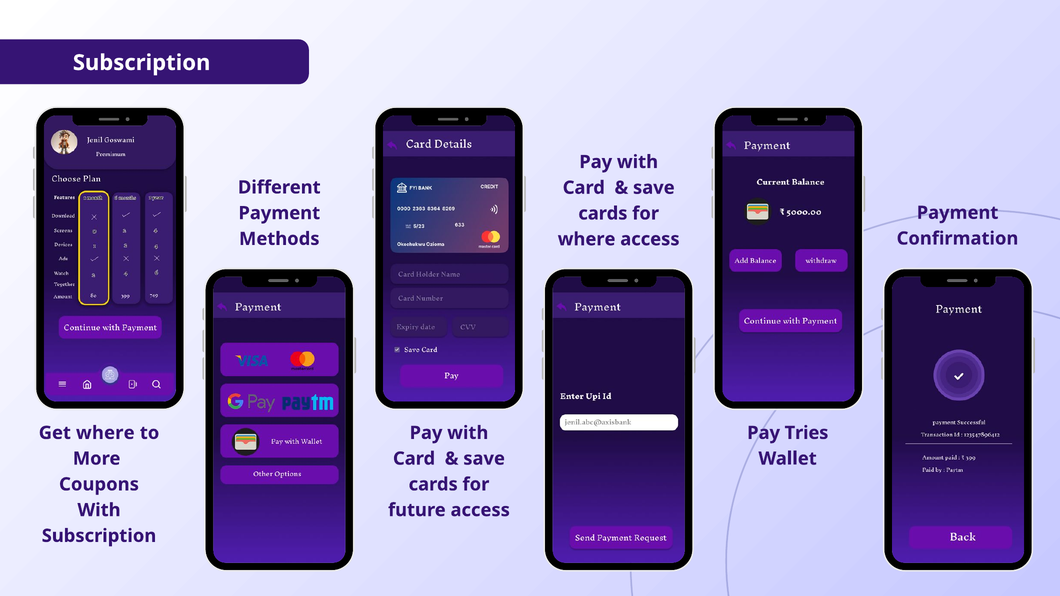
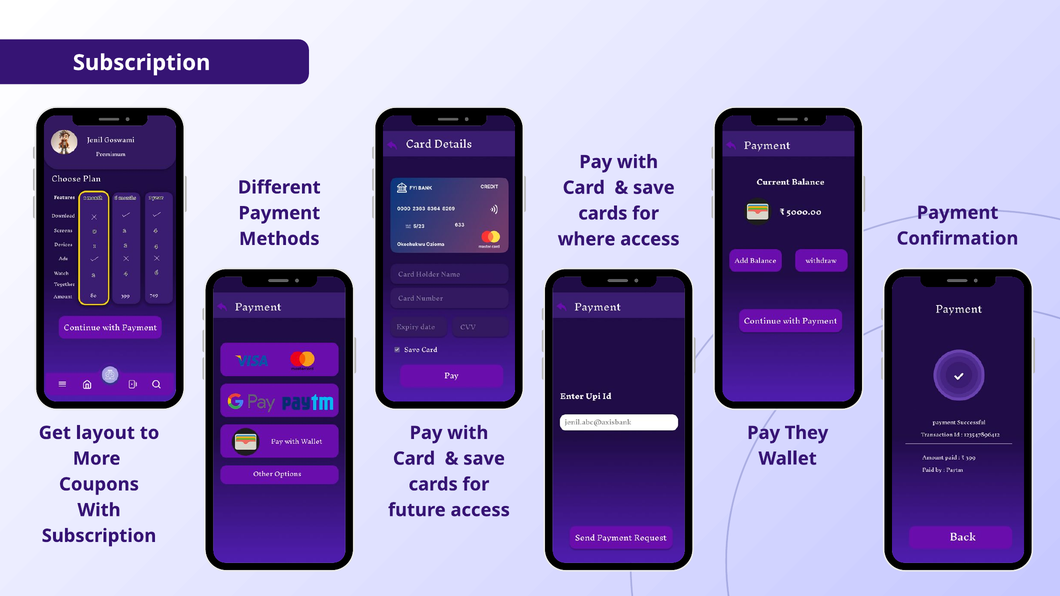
Get where: where -> layout
Tries: Tries -> They
